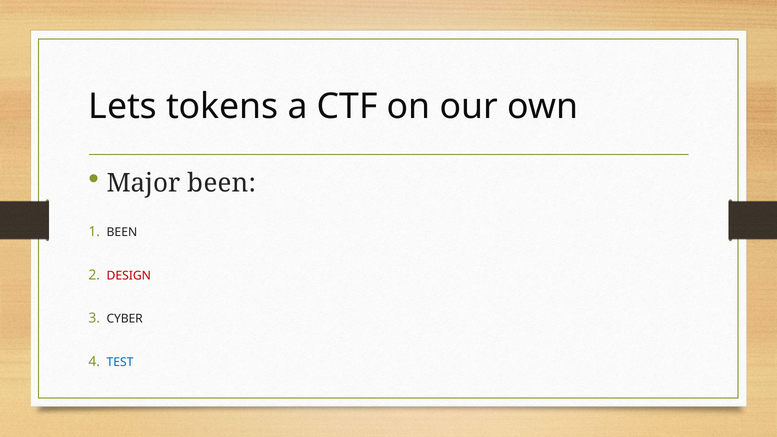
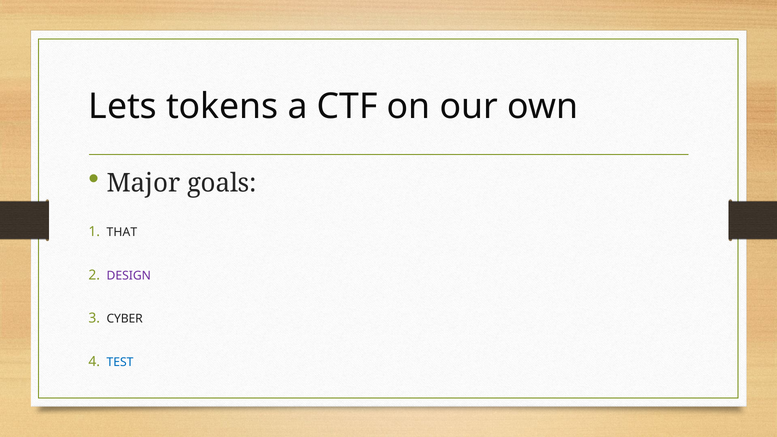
Major been: been -> goals
BEEN at (122, 232): BEEN -> THAT
DESIGN colour: red -> purple
